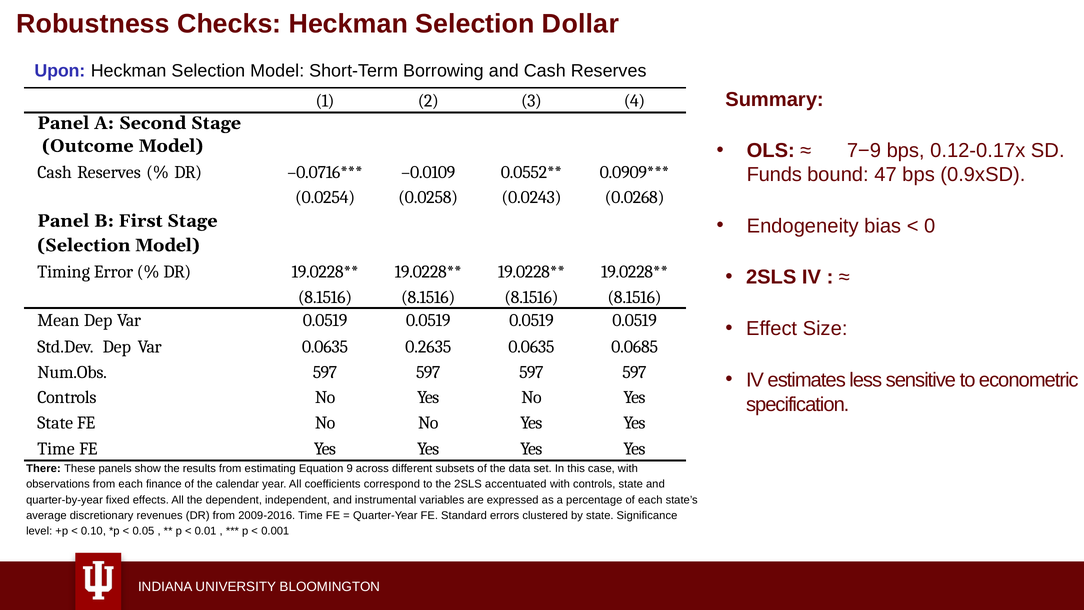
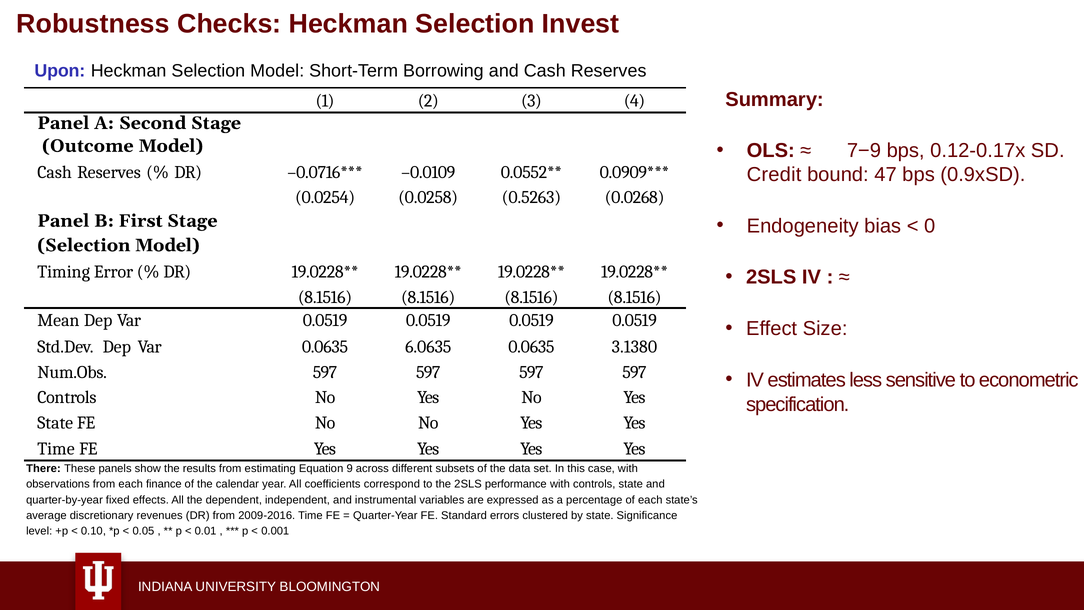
Dollar: Dollar -> Invest
Funds: Funds -> Credit
0.0243: 0.0243 -> 0.5263
0.2635: 0.2635 -> 6.0635
0.0685: 0.0685 -> 3.1380
accentuated: accentuated -> performance
